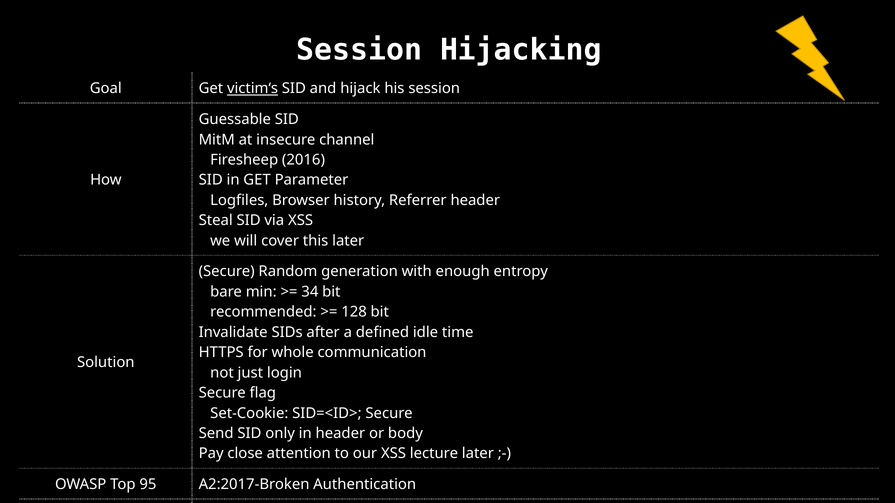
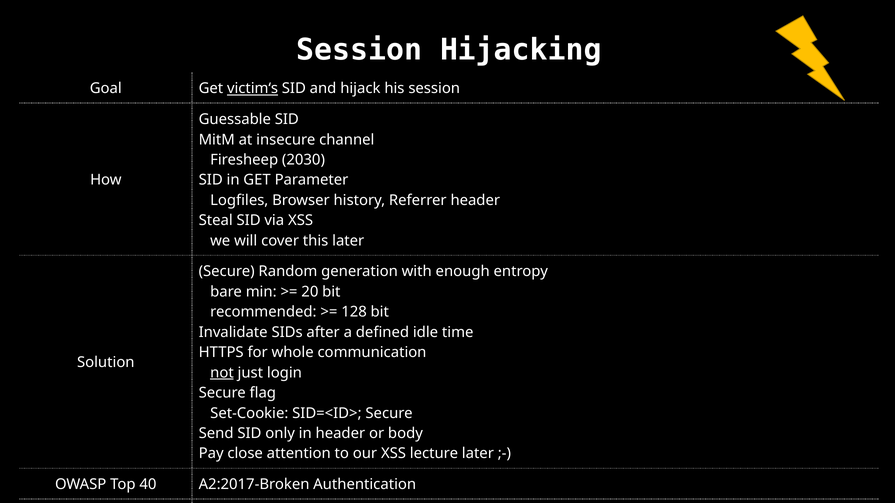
2016: 2016 -> 2030
34: 34 -> 20
not underline: none -> present
95: 95 -> 40
